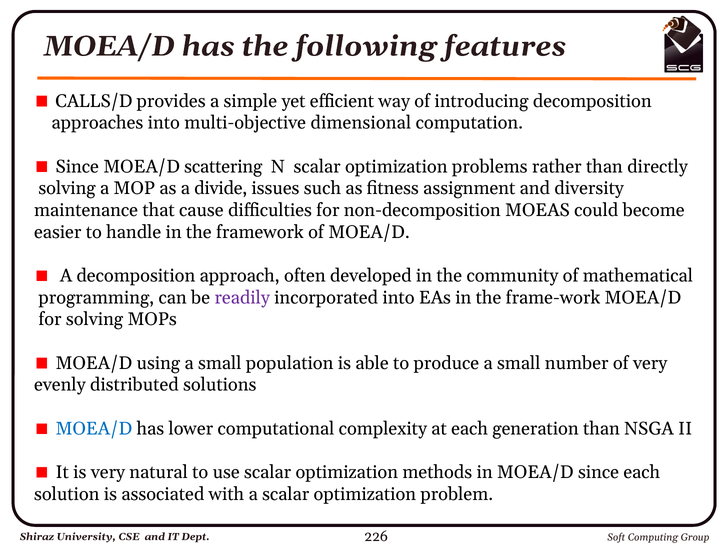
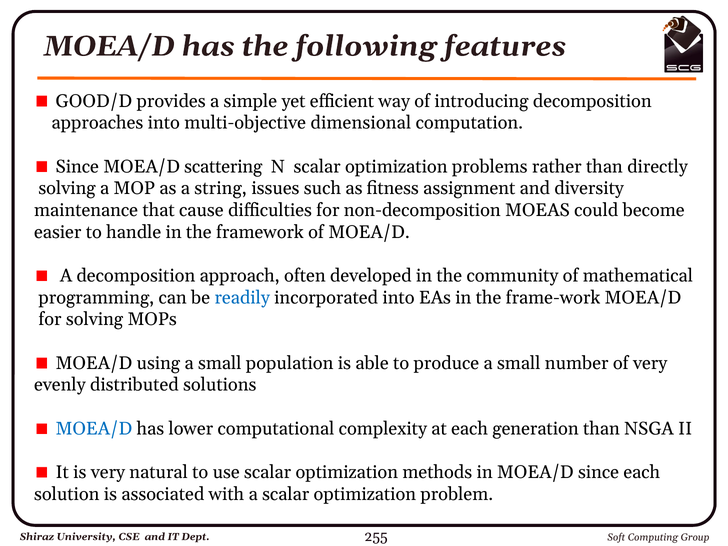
CALLS/D: CALLS/D -> GOOD/D
divide: divide -> string
readily colour: purple -> blue
226: 226 -> 255
